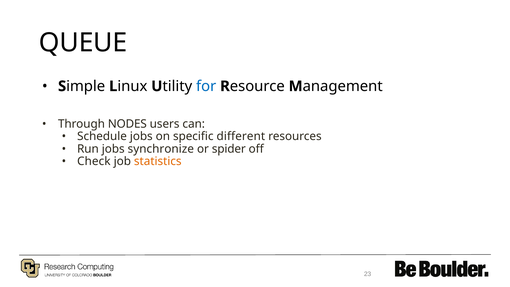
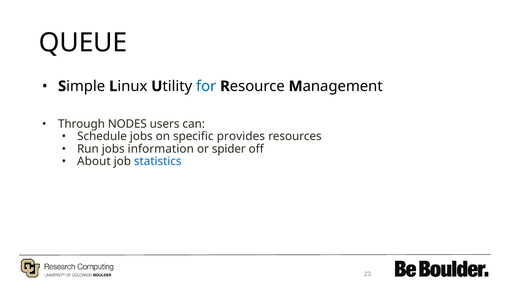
different: different -> provides
synchronize: synchronize -> information
Check: Check -> About
statistics colour: orange -> blue
